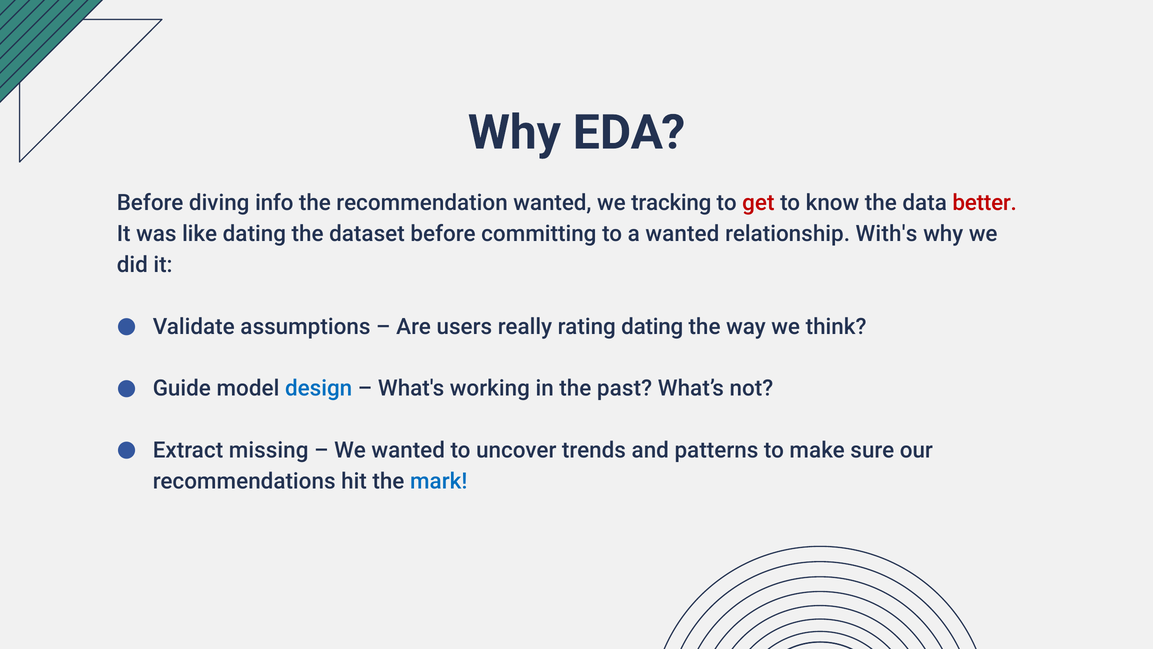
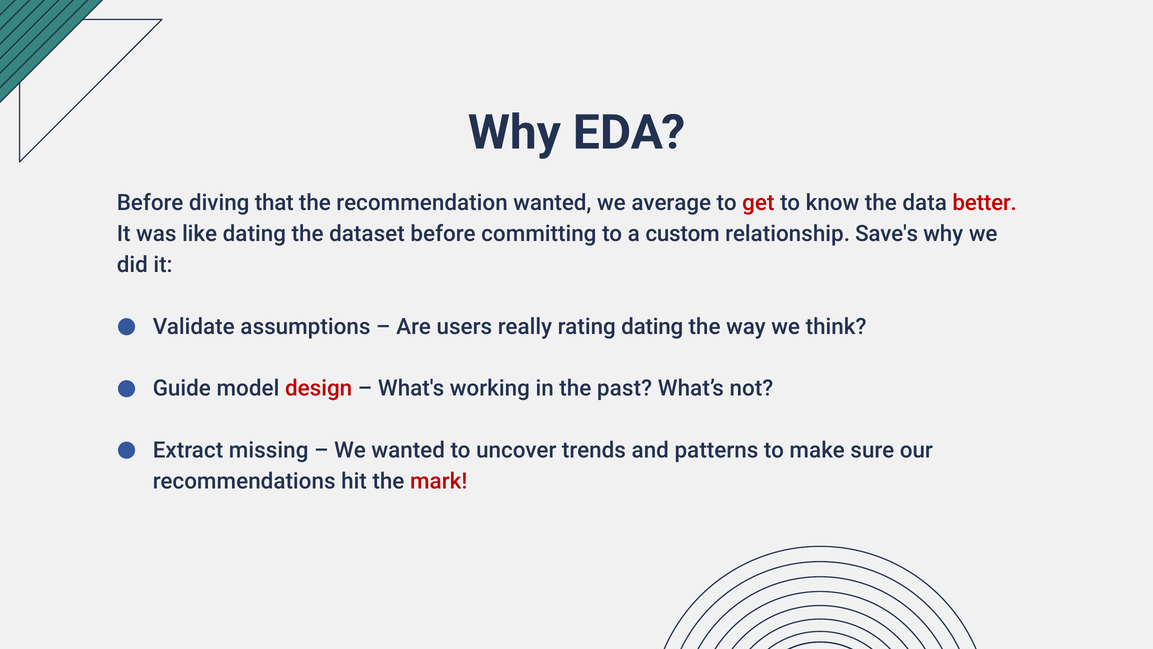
info: info -> that
tracking: tracking -> average
a wanted: wanted -> custom
With's: With's -> Save's
design colour: blue -> red
mark colour: blue -> red
